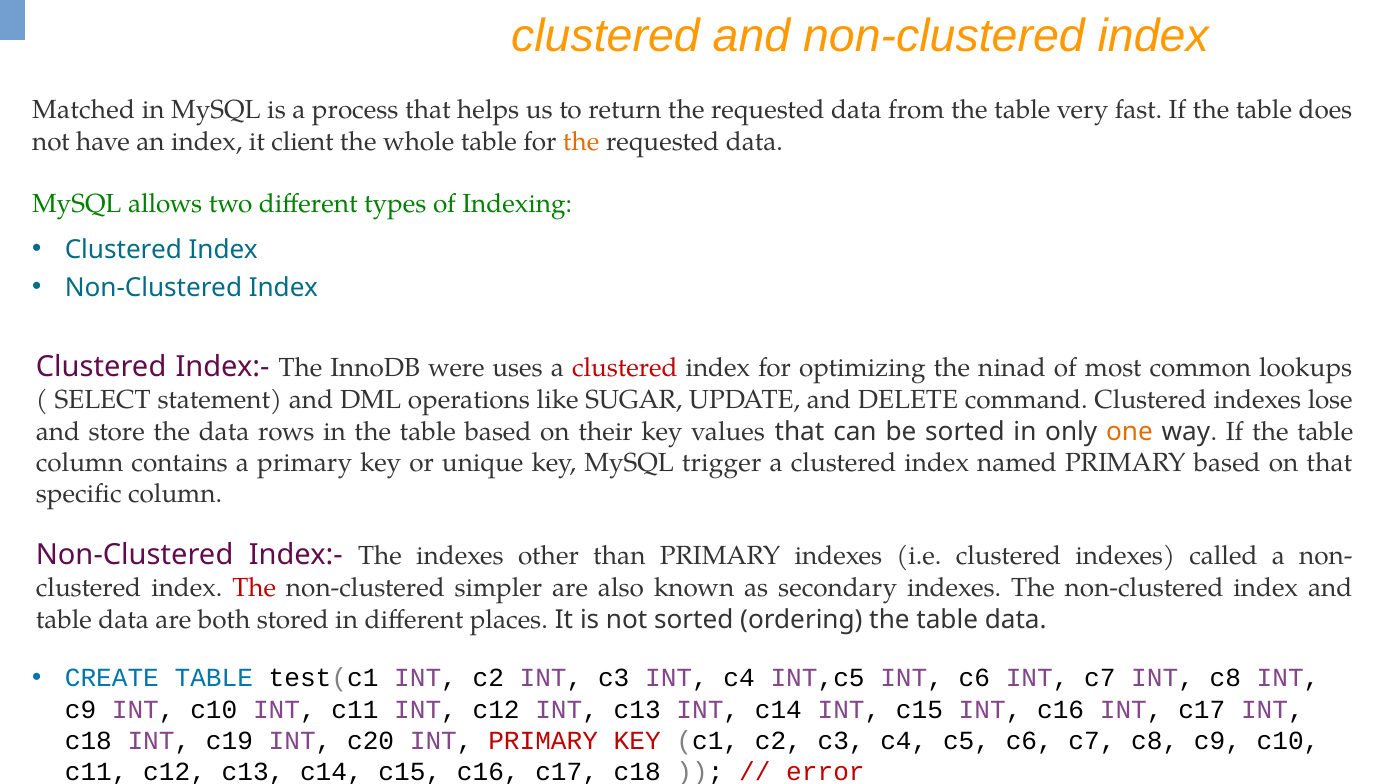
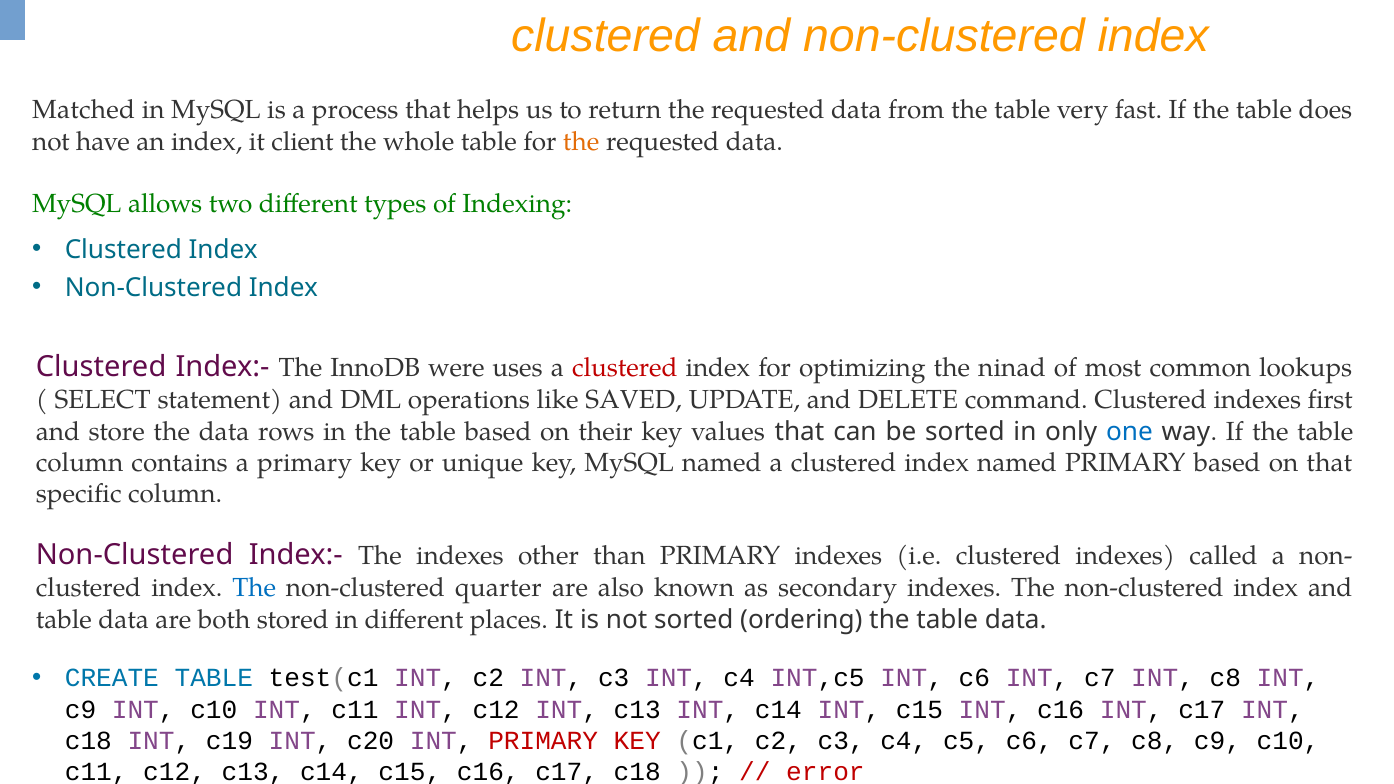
SUGAR: SUGAR -> SAVED
lose: lose -> first
one colour: orange -> blue
MySQL trigger: trigger -> named
The at (254, 588) colour: red -> blue
simpler: simpler -> quarter
